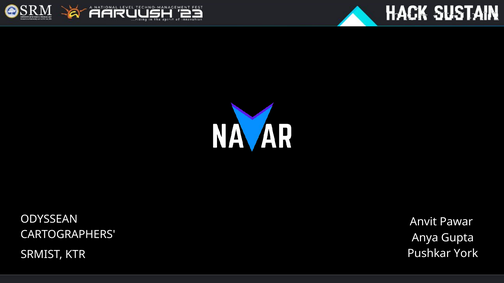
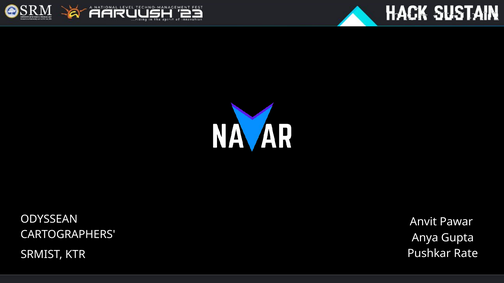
York: York -> Rate
